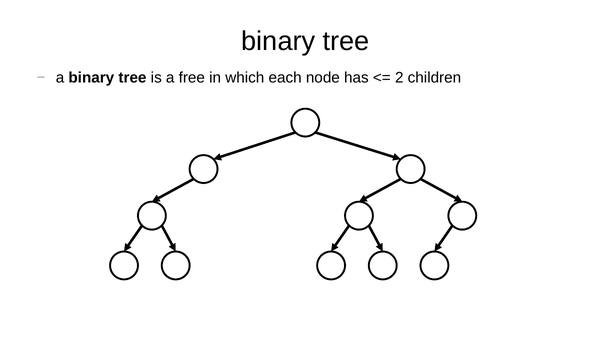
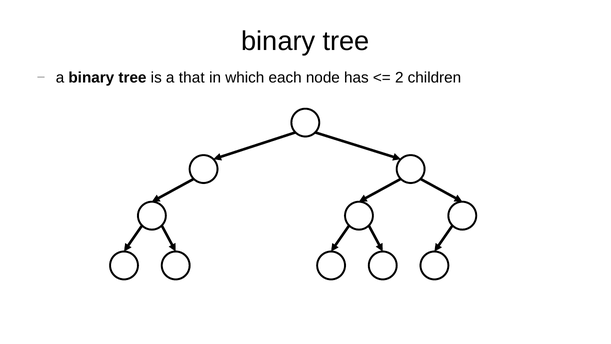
free: free -> that
